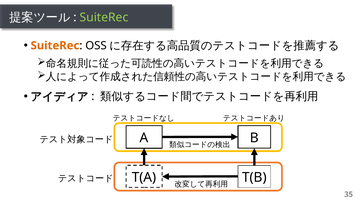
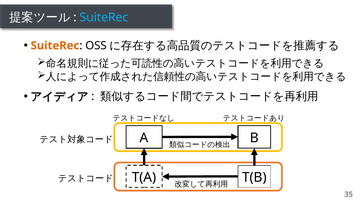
SuiteRec at (104, 17) colour: light green -> light blue
